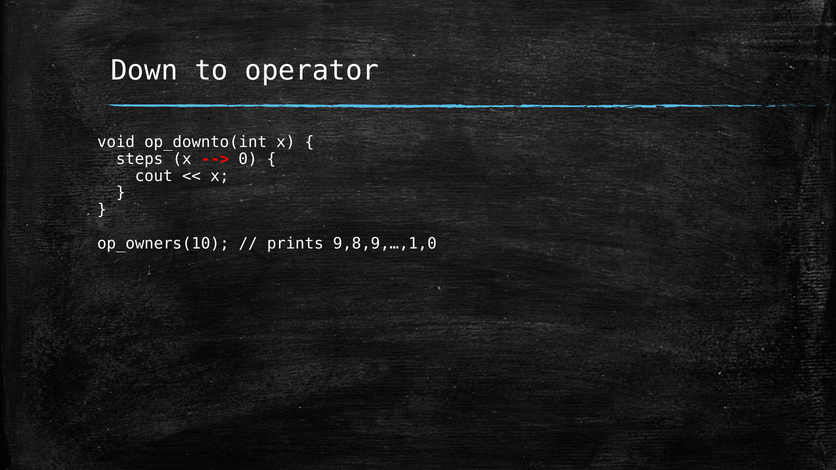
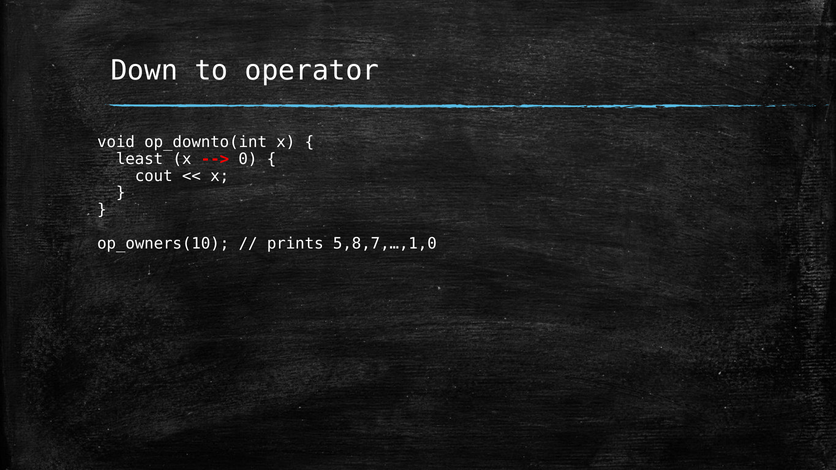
steps: steps -> least
9,8,9,…,1,0: 9,8,9,…,1,0 -> 5,8,7,…,1,0
